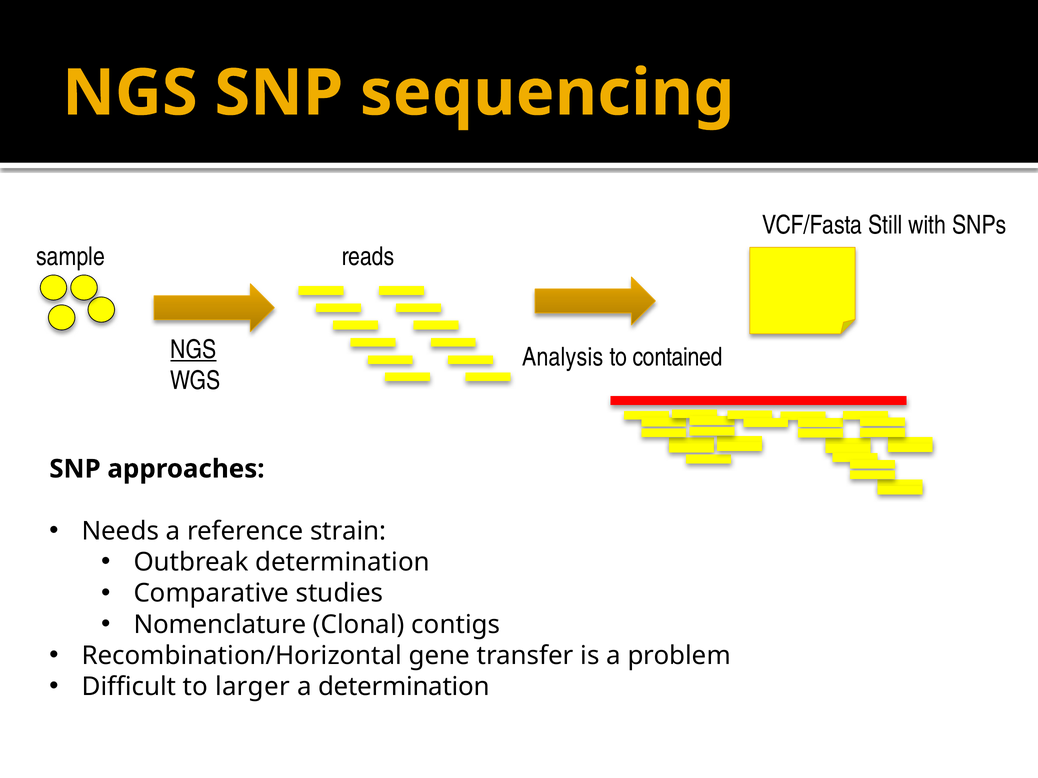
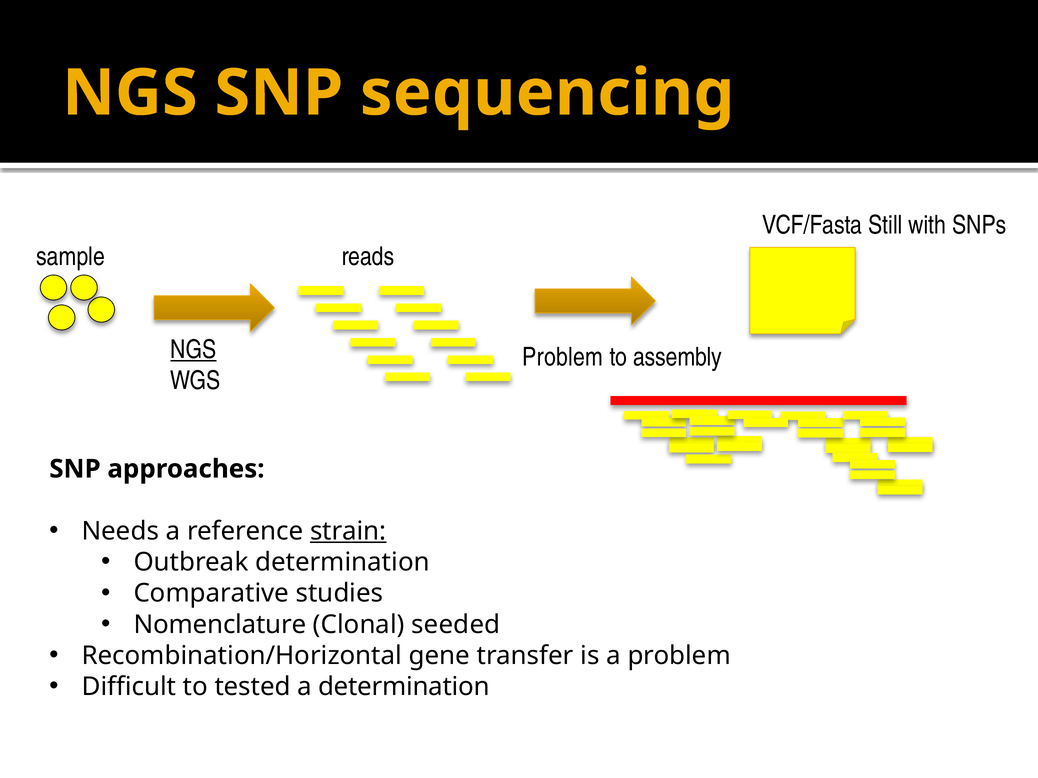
Analysis at (563, 358): Analysis -> Problem
contained: contained -> assembly
strain underline: none -> present
contigs: contigs -> seeded
larger: larger -> tested
